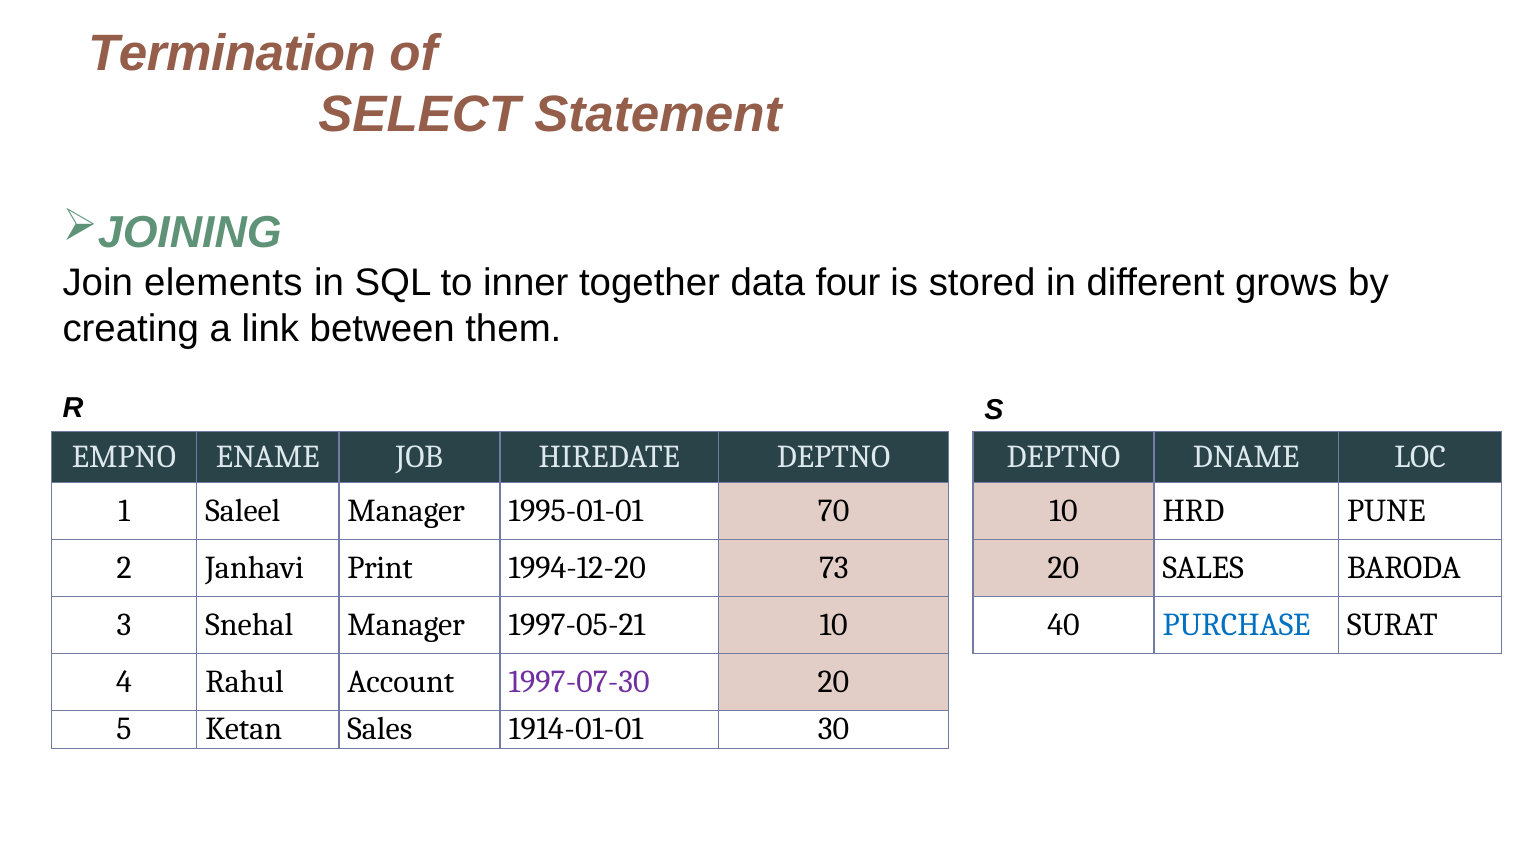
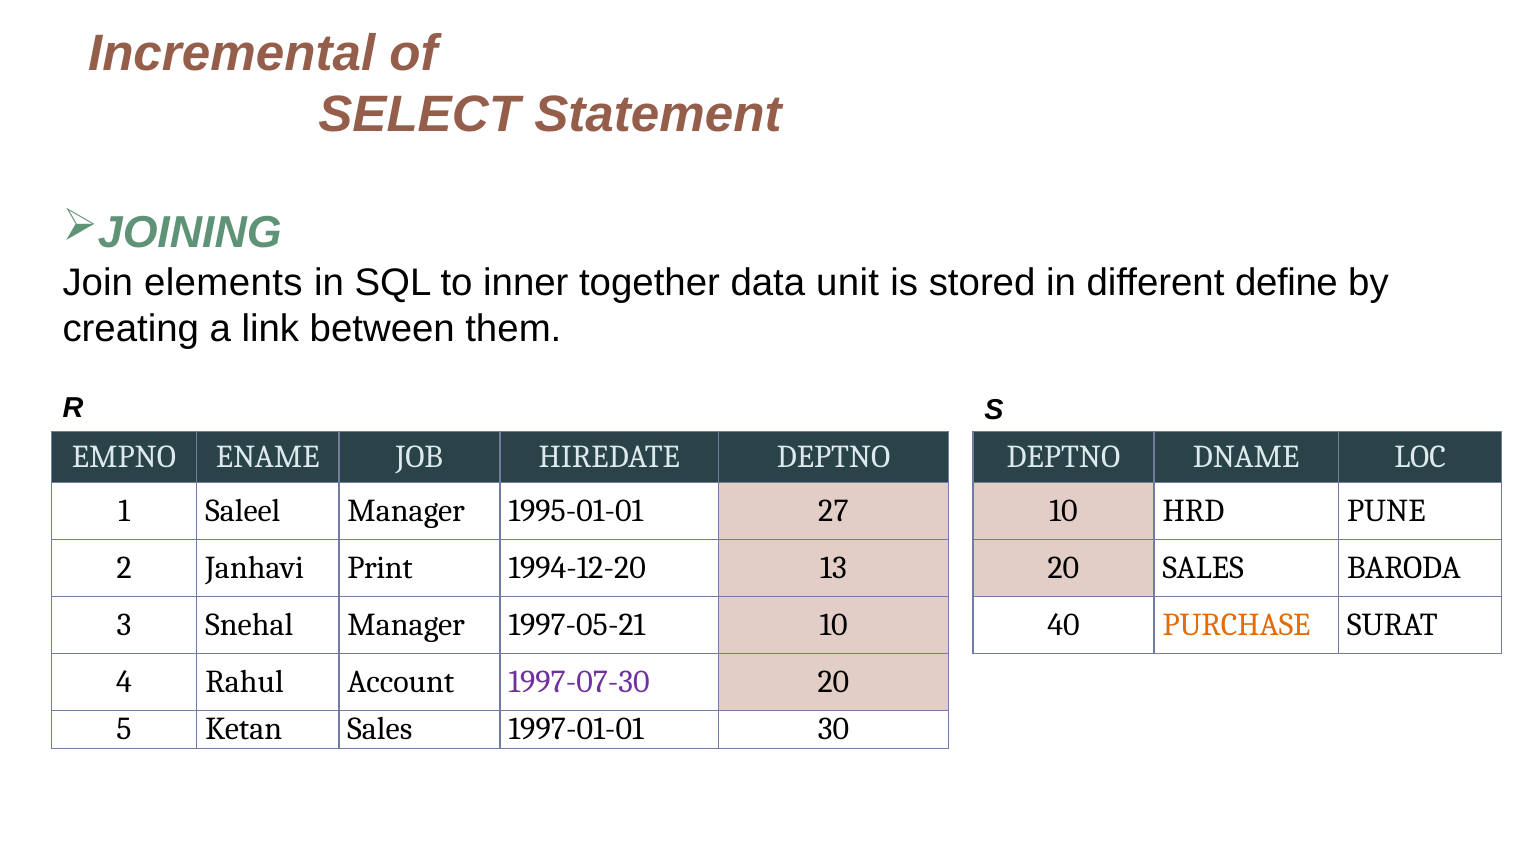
Termination: Termination -> Incremental
four: four -> unit
grows: grows -> define
70: 70 -> 27
73: 73 -> 13
PURCHASE colour: blue -> orange
1914-01-01: 1914-01-01 -> 1997-01-01
